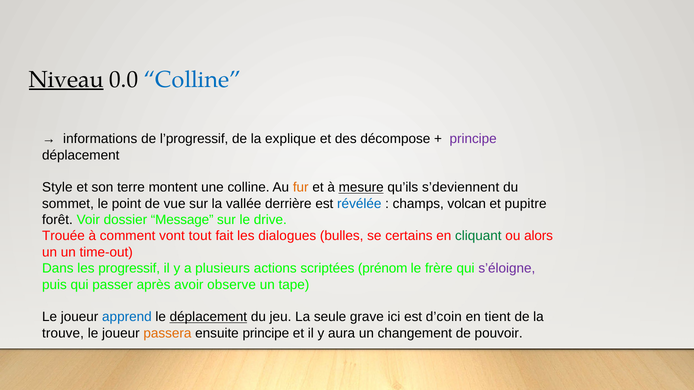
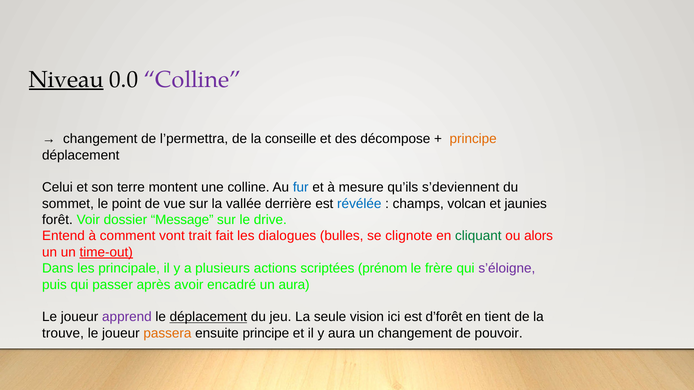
Colline at (192, 80) colour: blue -> purple
informations at (100, 139): informations -> changement
l’progressif: l’progressif -> l’permettra
explique: explique -> conseille
principe at (473, 139) colour: purple -> orange
Style: Style -> Celui
fur colour: orange -> blue
mesure underline: present -> none
pupitre: pupitre -> jaunies
Trouée: Trouée -> Entend
tout: tout -> trait
certains: certains -> clignote
time-out underline: none -> present
progressif: progressif -> principale
observe: observe -> encadré
un tape: tape -> aura
apprend colour: blue -> purple
grave: grave -> vision
d’coin: d’coin -> d’forêt
